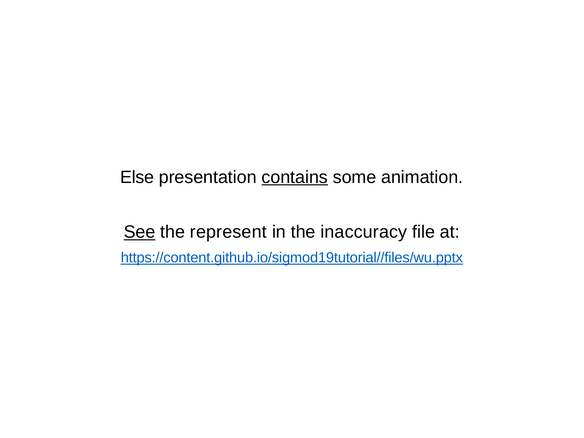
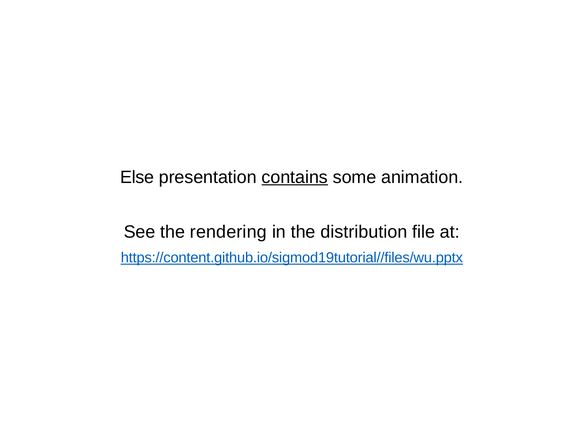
See underline: present -> none
represent: represent -> rendering
inaccuracy: inaccuracy -> distribution
